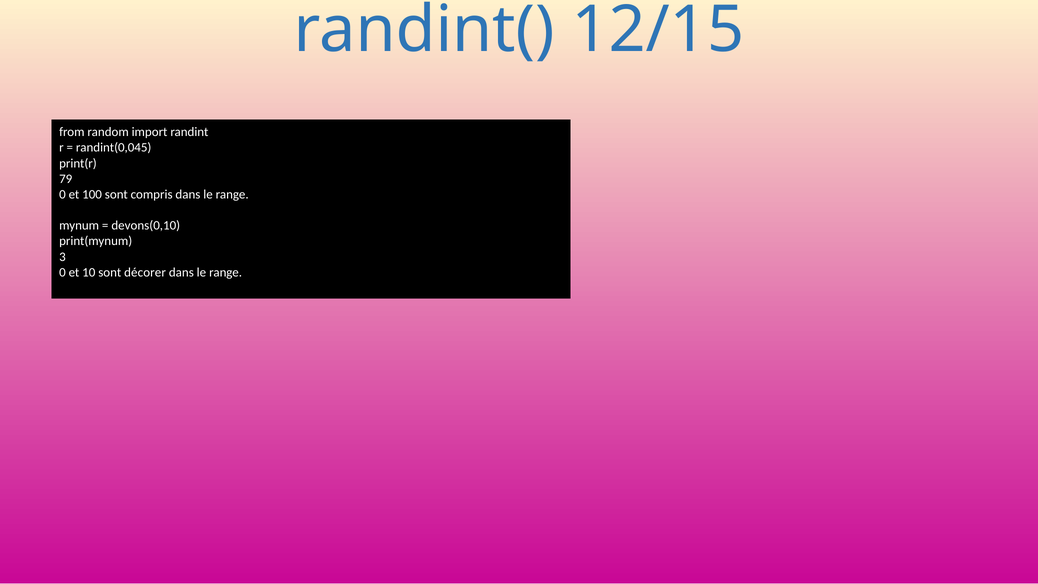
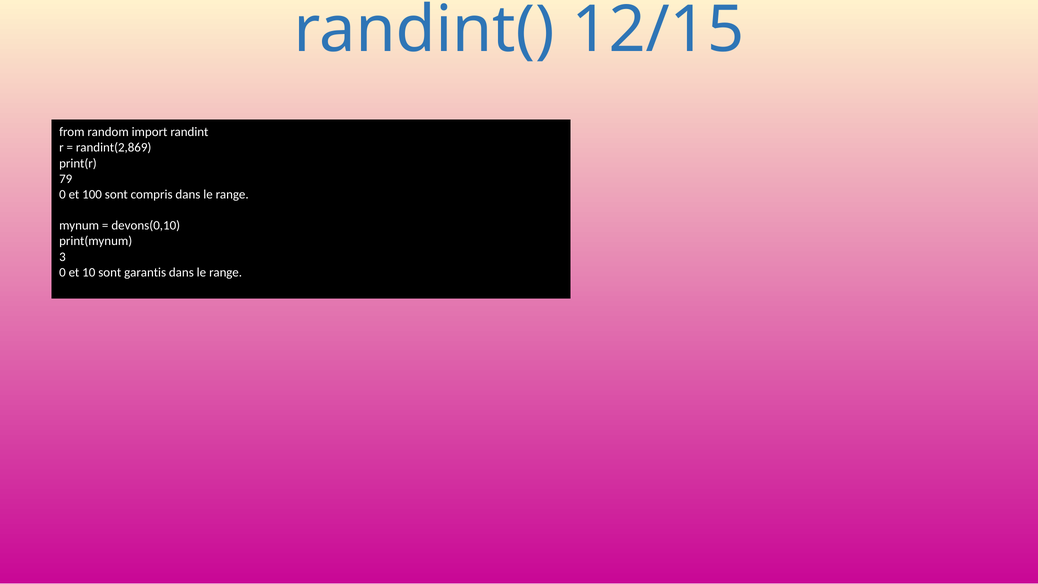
randint(0,045: randint(0,045 -> randint(2,869
décorer: décorer -> garantis
